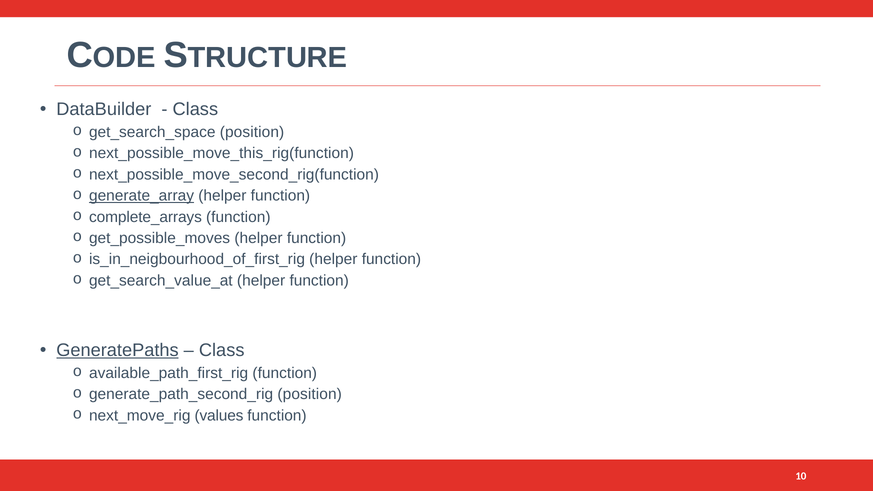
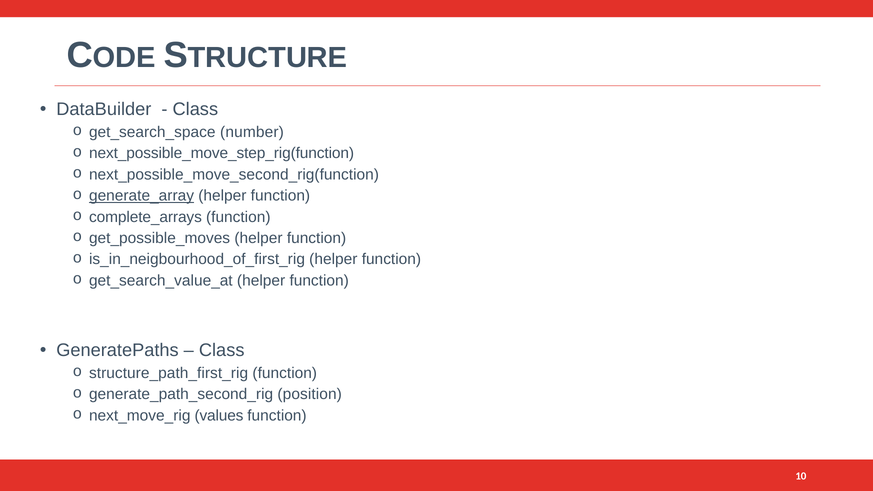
get_search_space position: position -> number
next_possible_move_this_rig(function: next_possible_move_this_rig(function -> next_possible_move_step_rig(function
GeneratePaths underline: present -> none
available_path_first_rig: available_path_first_rig -> structure_path_first_rig
